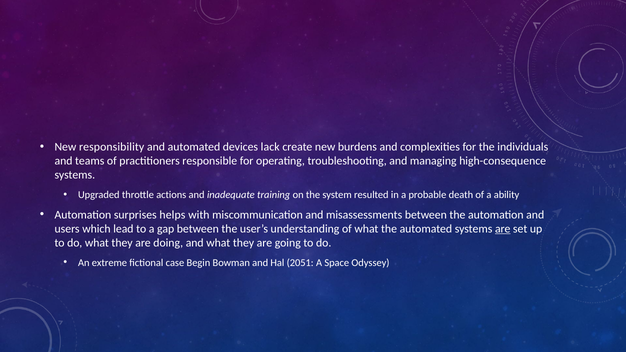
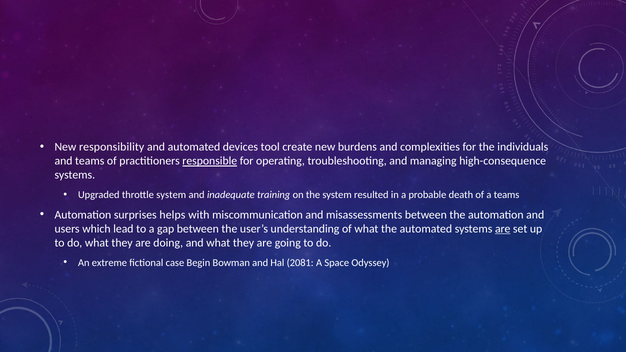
lack: lack -> tool
responsible underline: none -> present
throttle actions: actions -> system
a ability: ability -> teams
2051: 2051 -> 2081
